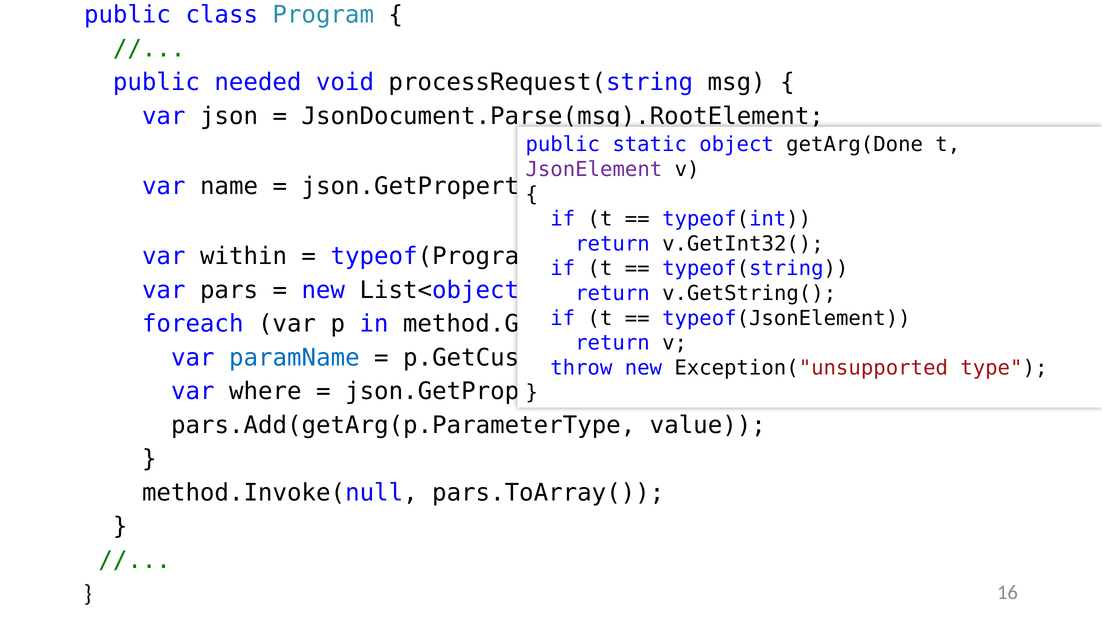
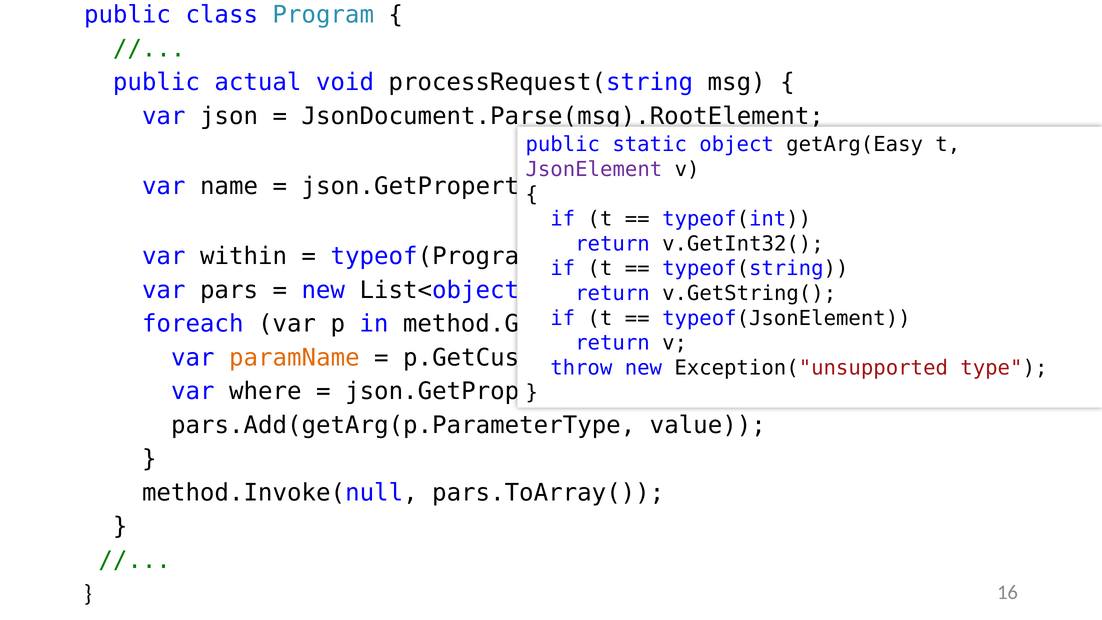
needed: needed -> actual
getArg(Done: getArg(Done -> getArg(Easy
paramName colour: blue -> orange
